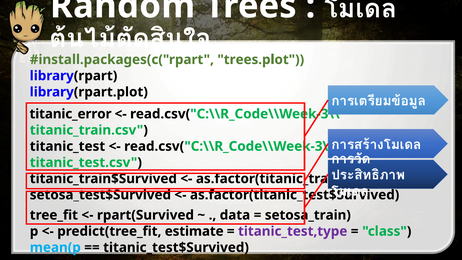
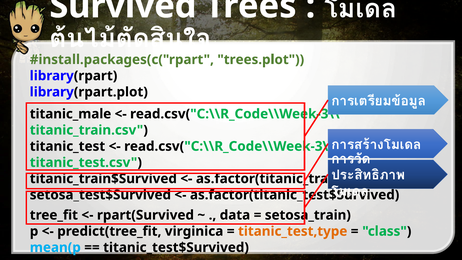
Random: Random -> Survived
titanic_error: titanic_error -> titanic_male
estimate: estimate -> virginica
titanic_test,type colour: purple -> orange
